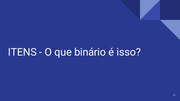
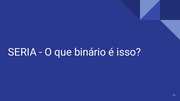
ITENS: ITENS -> SERIA
